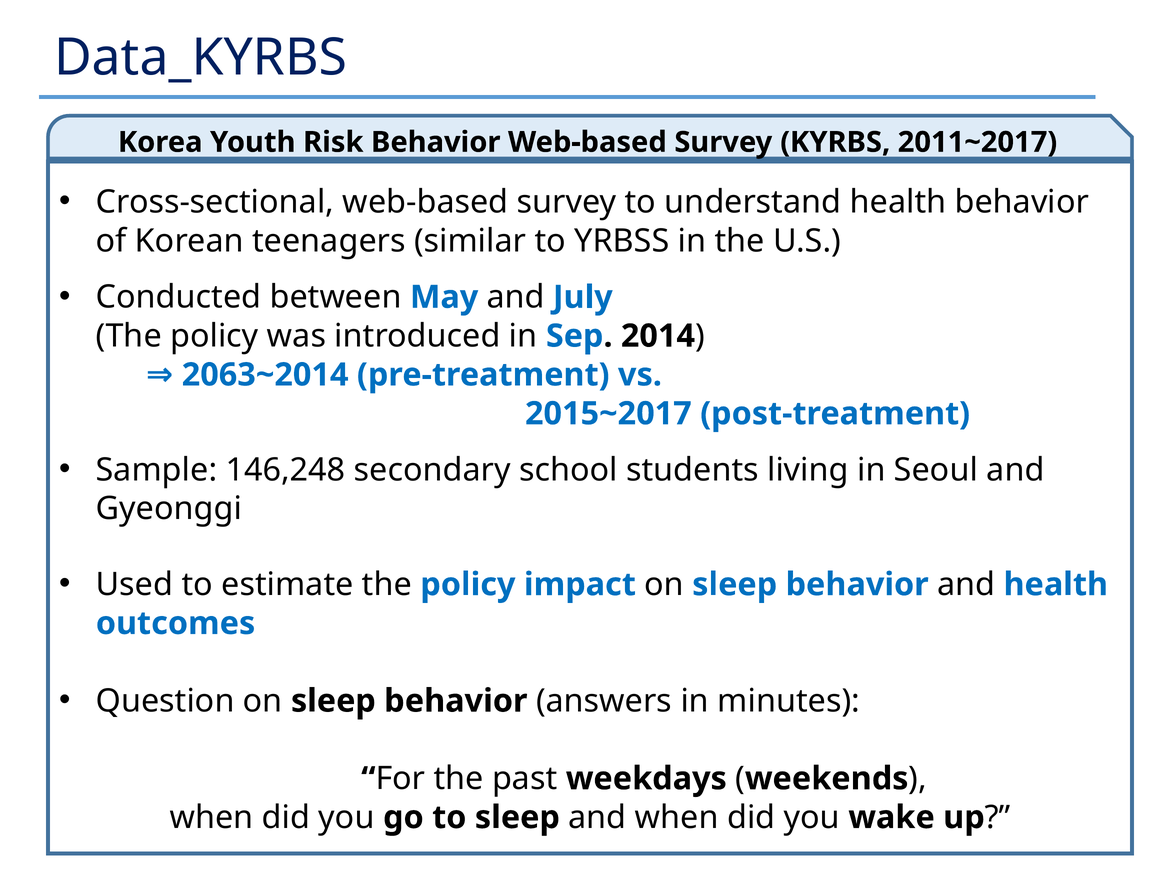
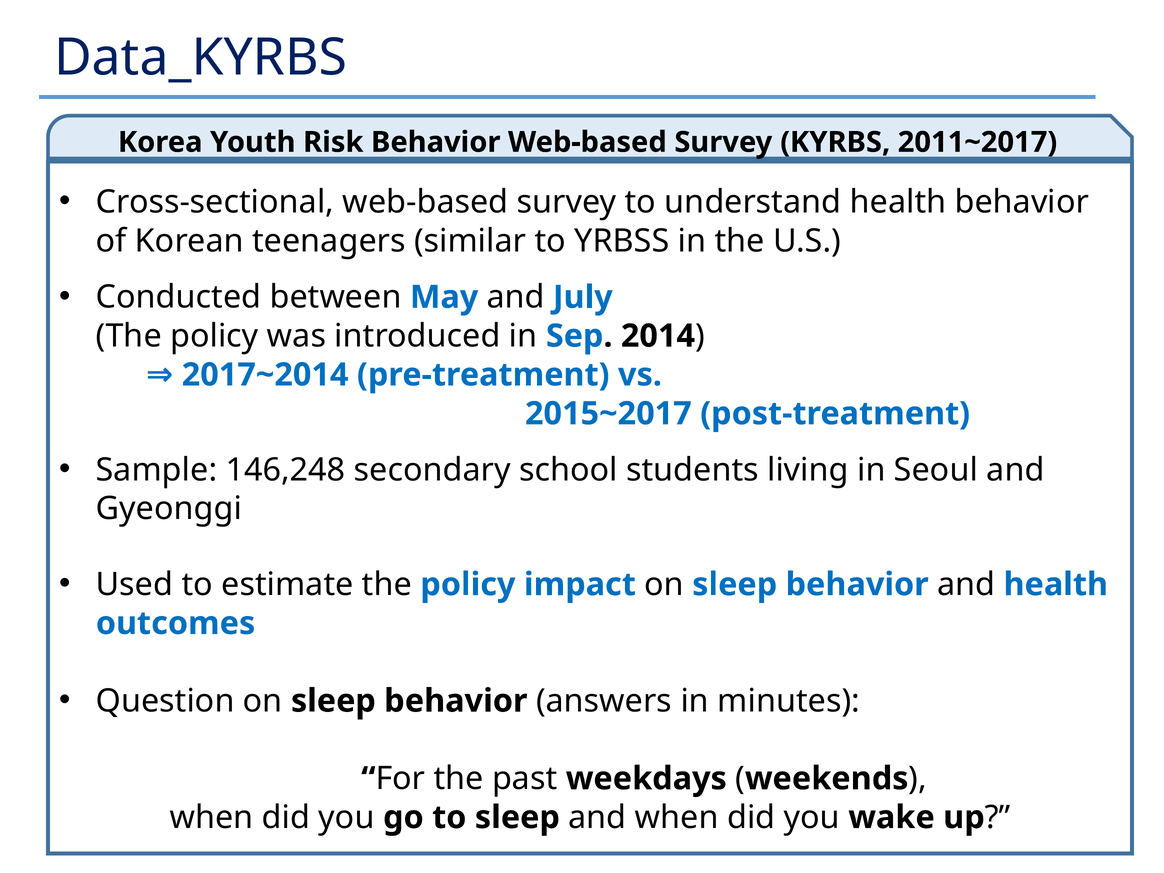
2063~2014: 2063~2014 -> 2017~2014
